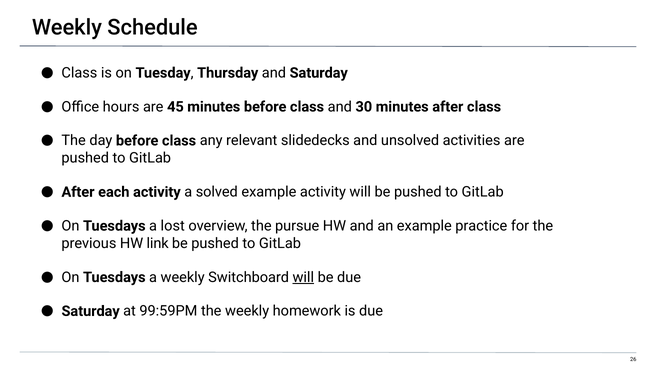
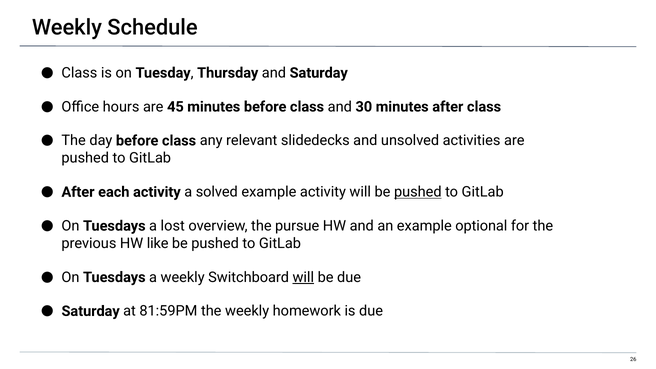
pushed at (418, 192) underline: none -> present
practice: practice -> optional
link: link -> like
99:59PM: 99:59PM -> 81:59PM
